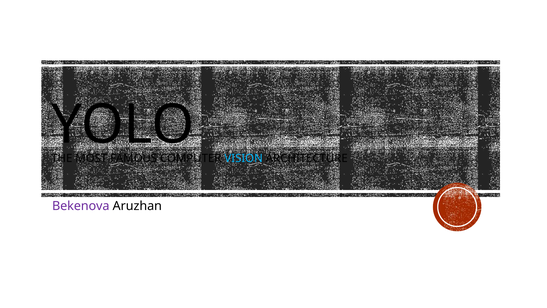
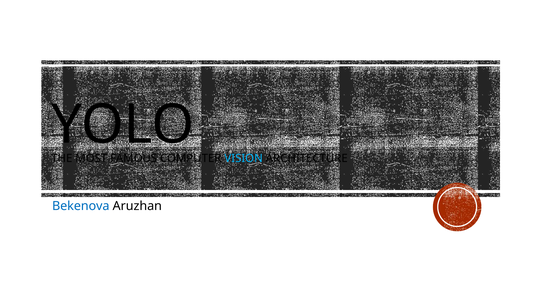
Bekenova colour: purple -> blue
